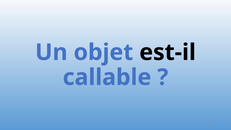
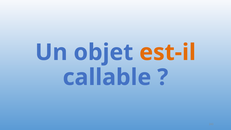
est-il colour: black -> orange
